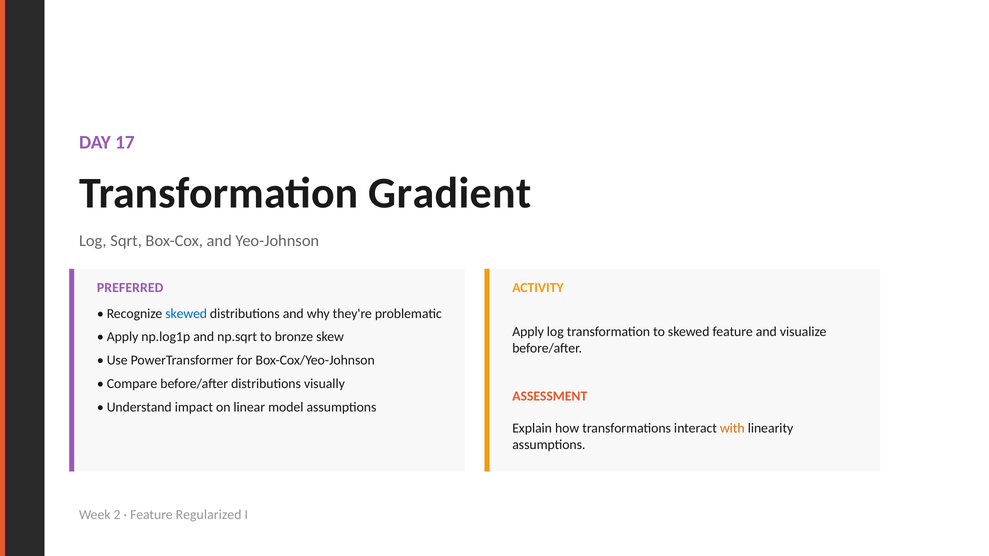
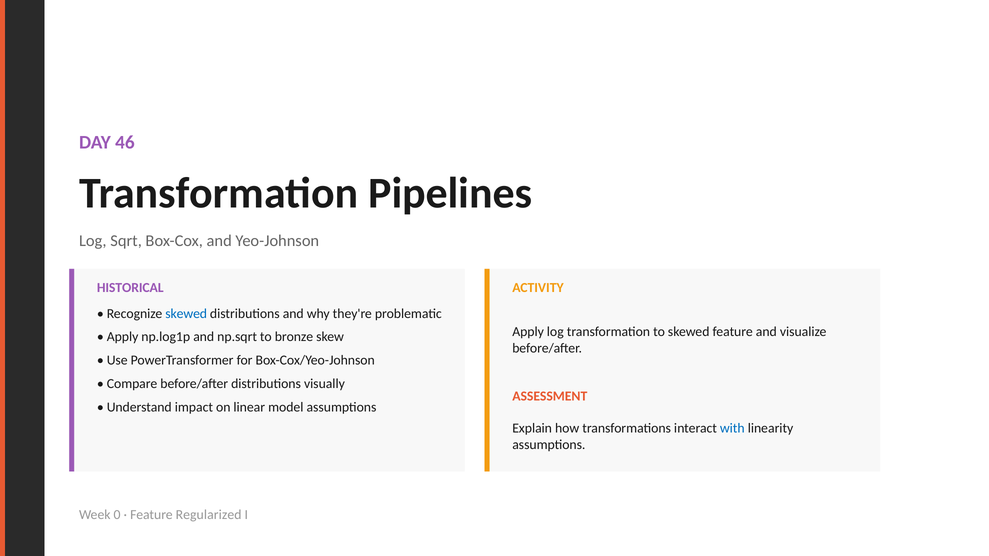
17: 17 -> 46
Gradient: Gradient -> Pipelines
PREFERRED: PREFERRED -> HISTORICAL
with colour: orange -> blue
2: 2 -> 0
